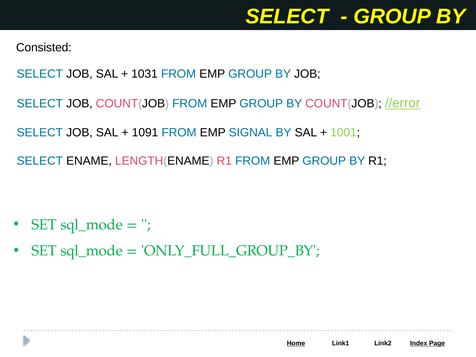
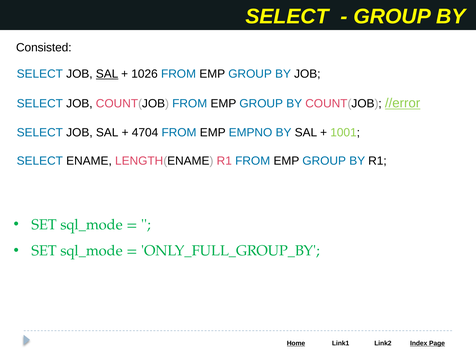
SAL at (107, 74) underline: none -> present
1031: 1031 -> 1026
1091: 1091 -> 4704
SIGNAL: SIGNAL -> EMPNO
